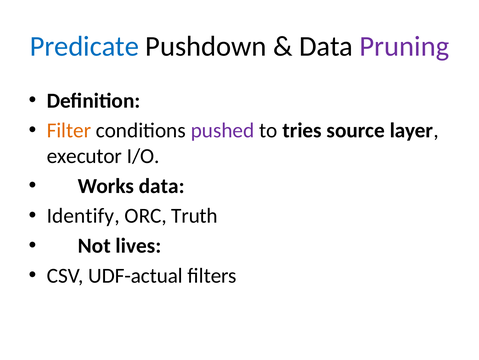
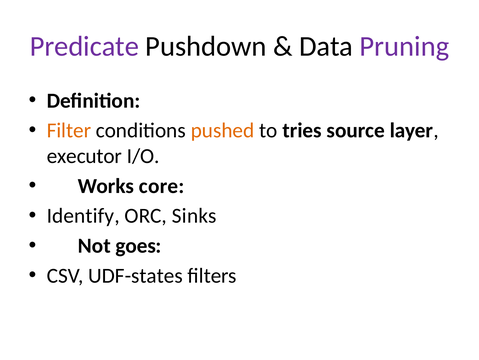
Predicate colour: blue -> purple
pushed colour: purple -> orange
data at (162, 186): data -> core
Truth: Truth -> Sinks
lives: lives -> goes
UDF-actual: UDF-actual -> UDF-states
